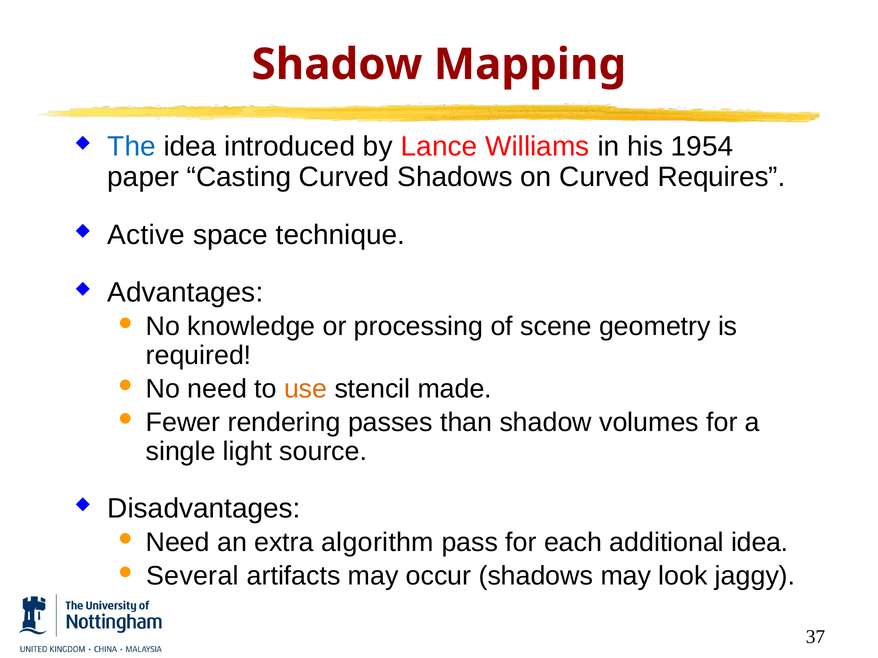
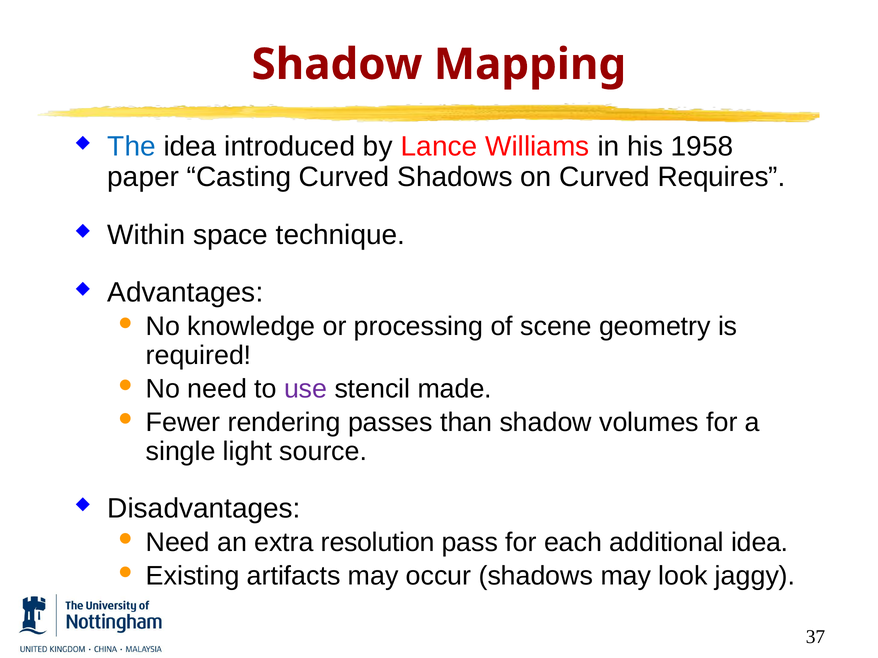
1954: 1954 -> 1958
Active: Active -> Within
use colour: orange -> purple
algorithm: algorithm -> resolution
Several: Several -> Existing
